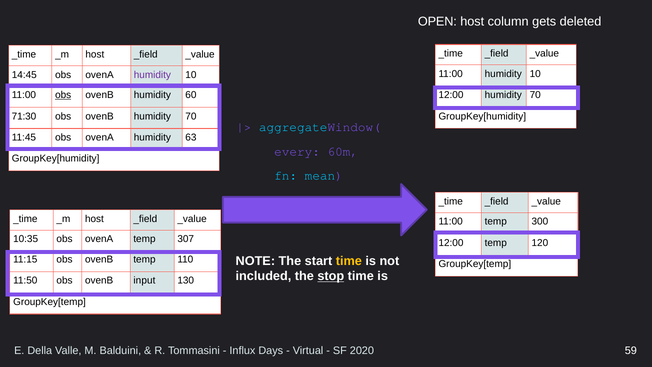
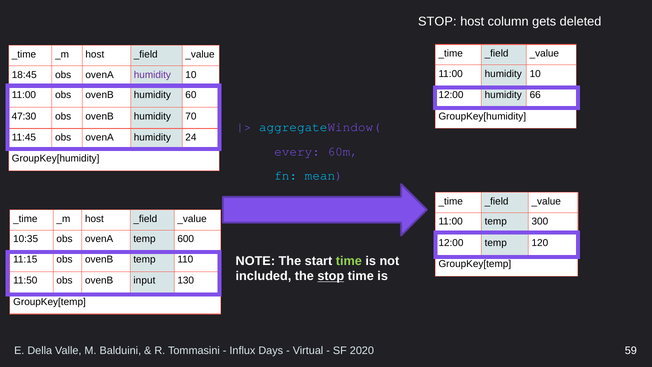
OPEN at (437, 21): OPEN -> STOP
14:45: 14:45 -> 18:45
70 at (535, 95): 70 -> 66
obs at (63, 95) underline: present -> none
71:30: 71:30 -> 47:30
63: 63 -> 24
307: 307 -> 600
time at (349, 261) colour: yellow -> light green
